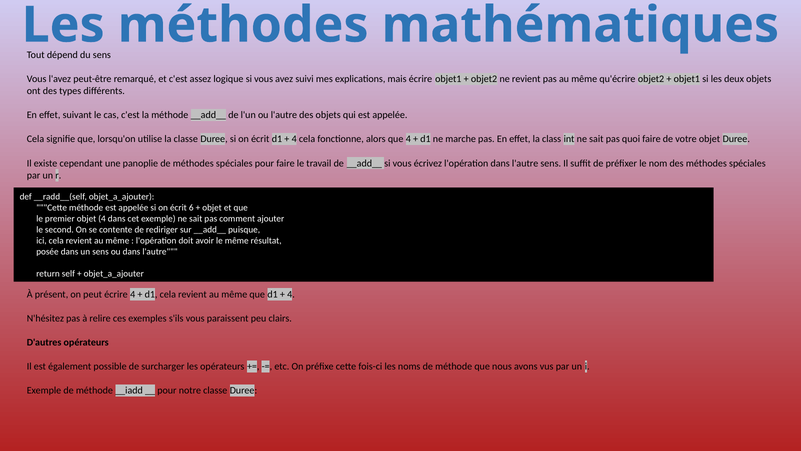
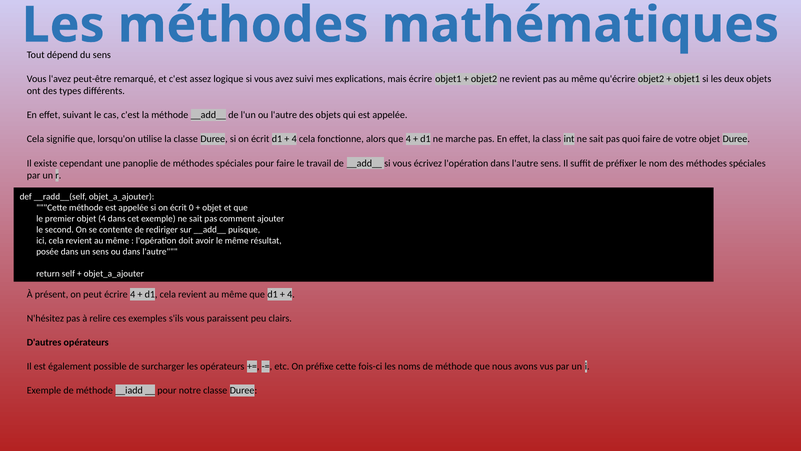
6: 6 -> 0
